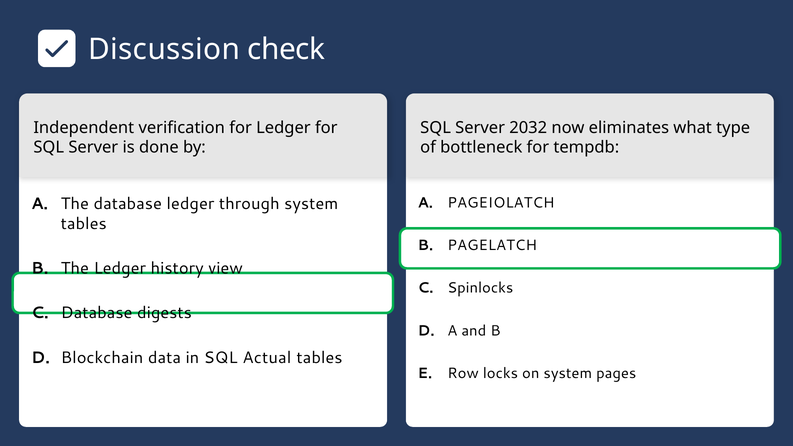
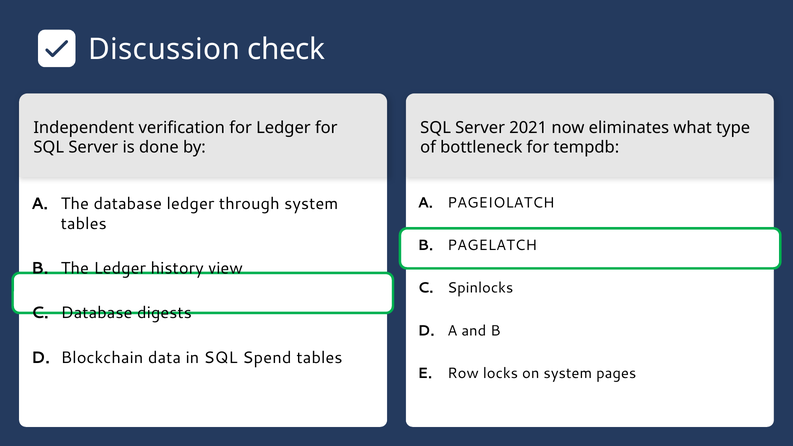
2032: 2032 -> 2021
Actual: Actual -> Spend
